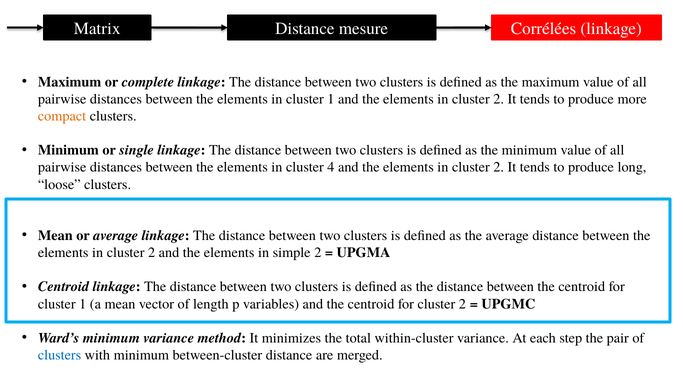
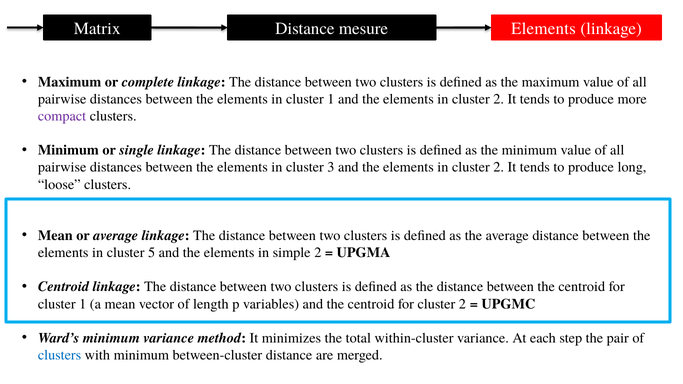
mesure Corrélées: Corrélées -> Elements
compact colour: orange -> purple
4: 4 -> 3
2 at (152, 253): 2 -> 5
